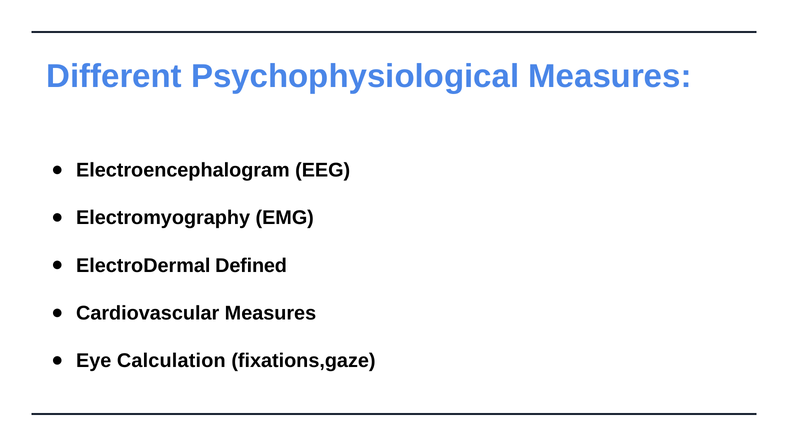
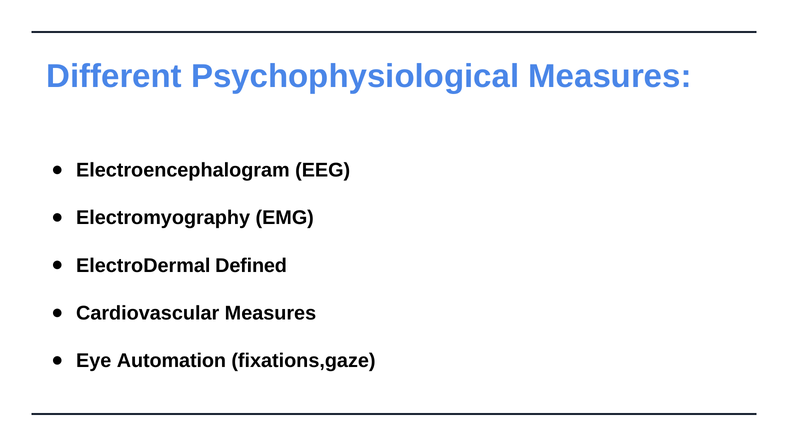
Calculation: Calculation -> Automation
